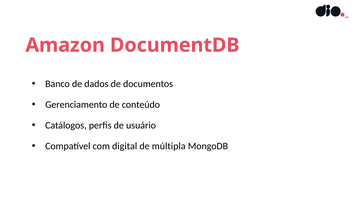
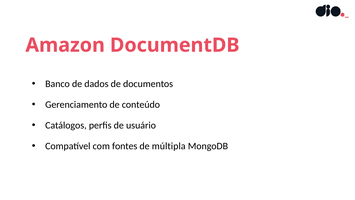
digital: digital -> fontes
